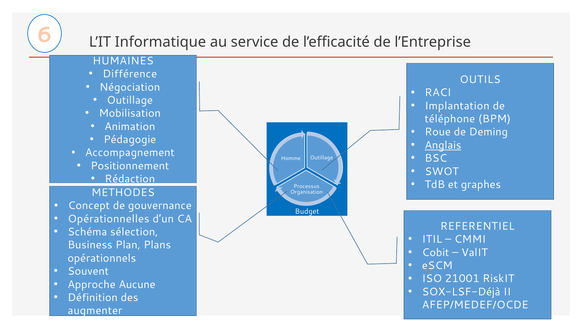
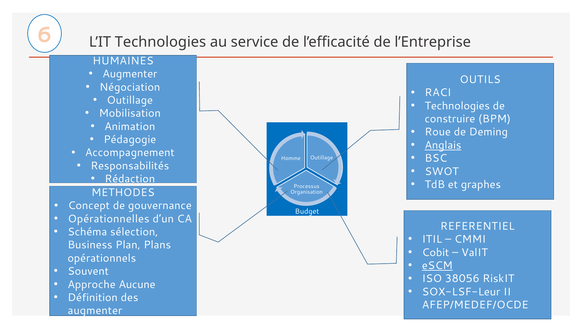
L’IT Informatique: Informatique -> Technologies
Différence at (130, 74): Différence -> Augmenter
Implantation at (457, 106): Implantation -> Technologies
téléphone: téléphone -> construire
Positionnement: Positionnement -> Responsabilités
eSCM underline: none -> present
21001: 21001 -> 38056
SOX-LSF-Déjà: SOX-LSF-Déjà -> SOX-LSF-Leur
